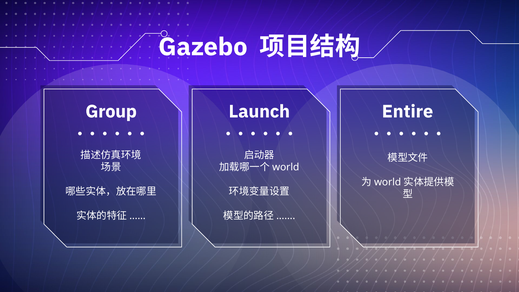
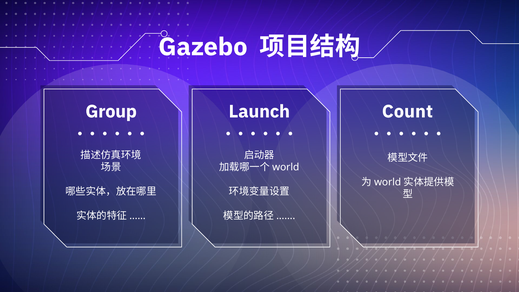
Entire: Entire -> Count
